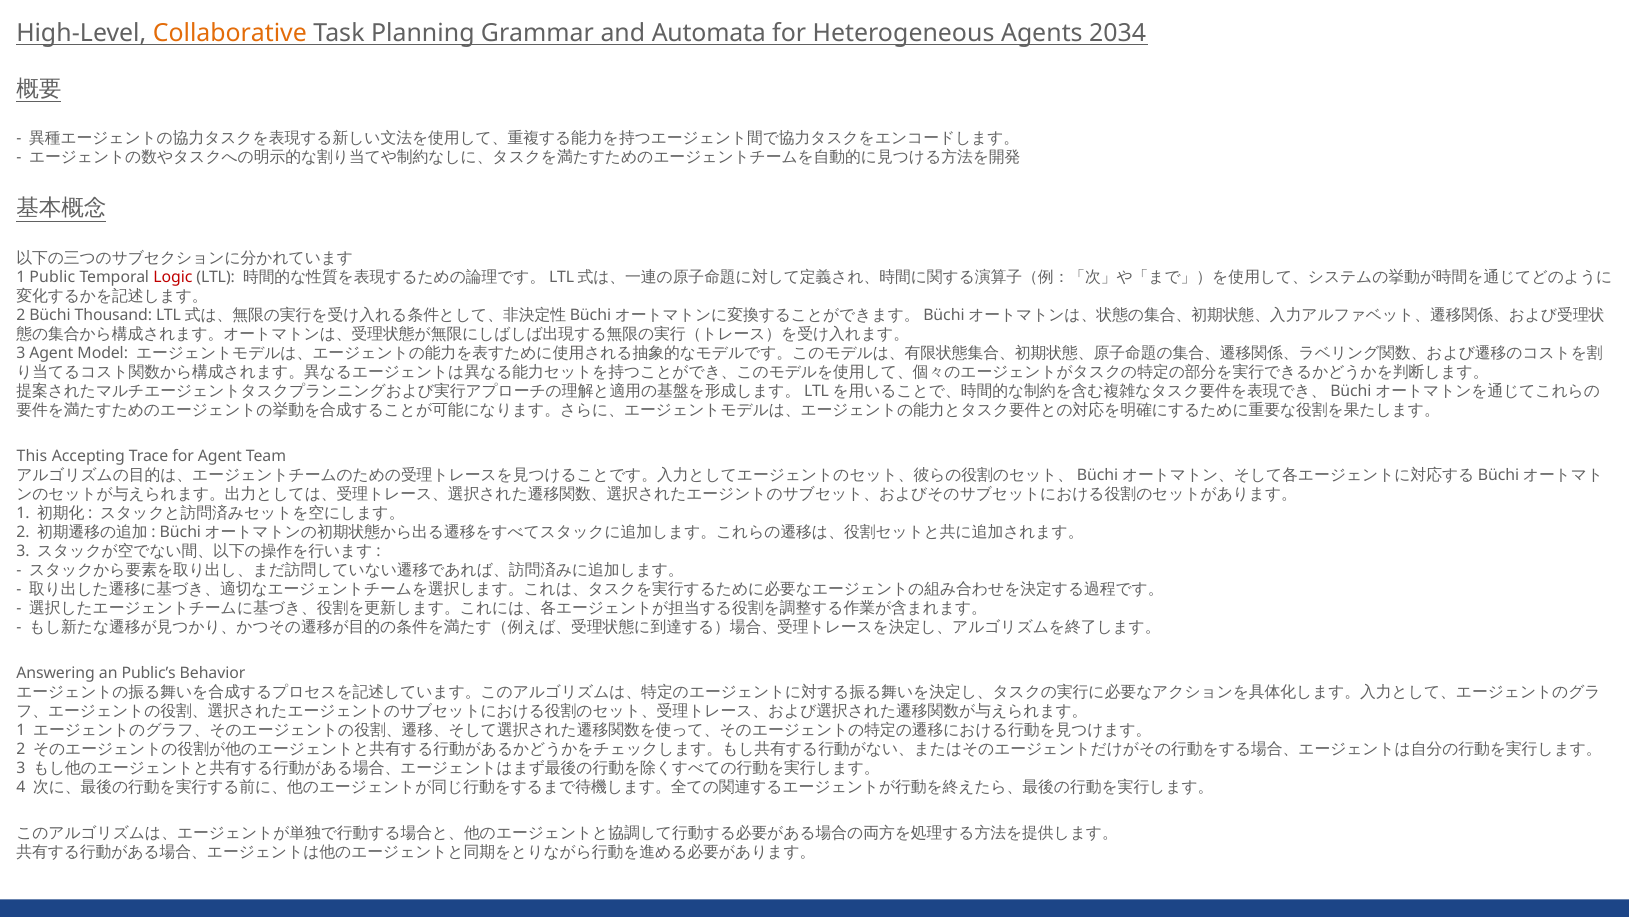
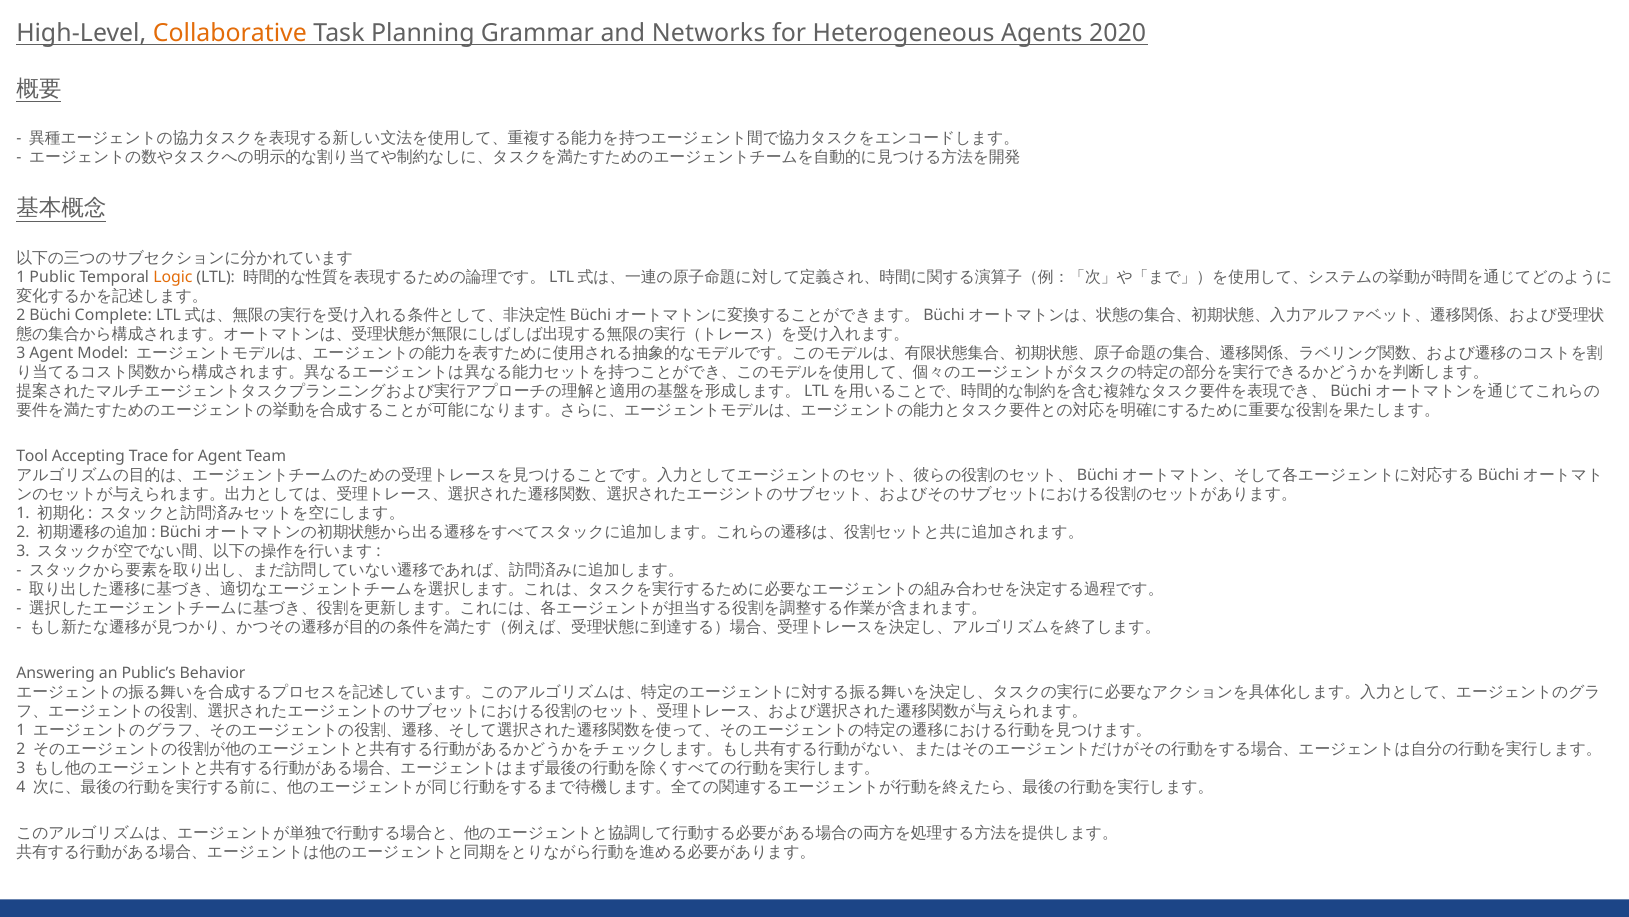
Automata: Automata -> Networks
2034: 2034 -> 2020
Logic colour: red -> orange
Thousand: Thousand -> Complete
This: This -> Tool
